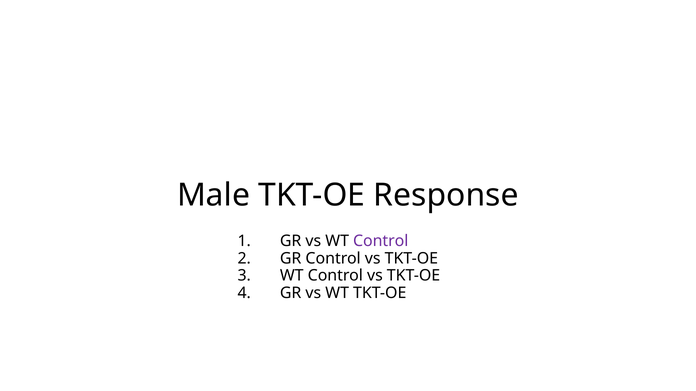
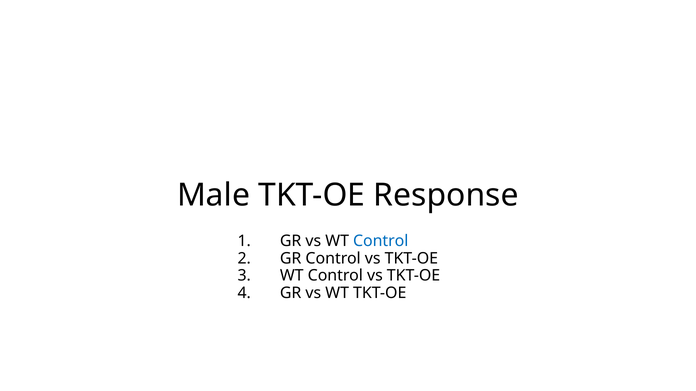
Control at (381, 241) colour: purple -> blue
